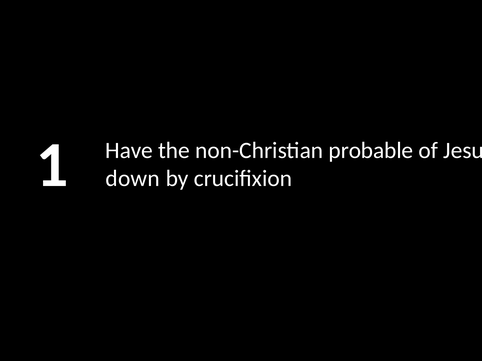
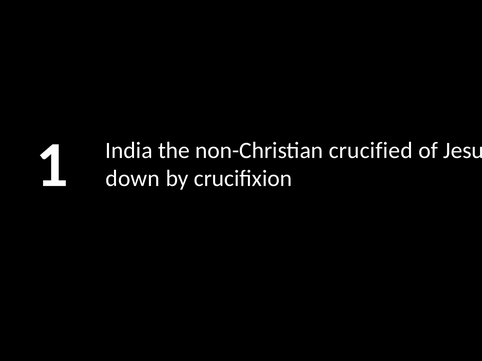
Have: Have -> India
probable: probable -> crucified
